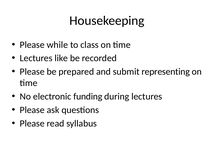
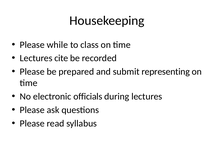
like: like -> cite
funding: funding -> officials
